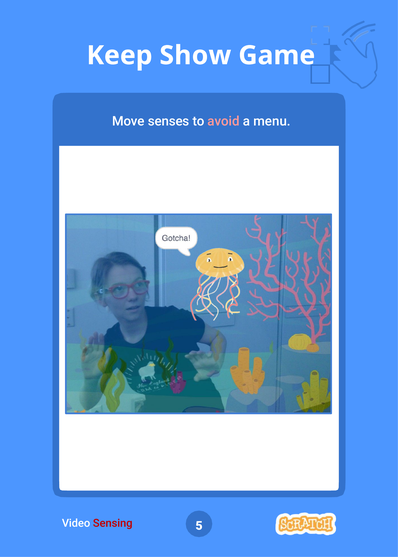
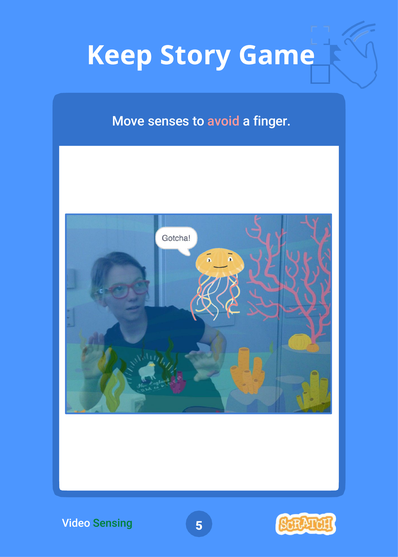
Show: Show -> Story
menu: menu -> finger
Sensing colour: red -> green
